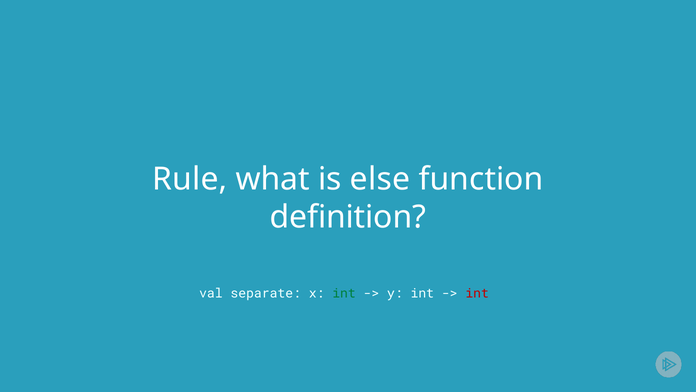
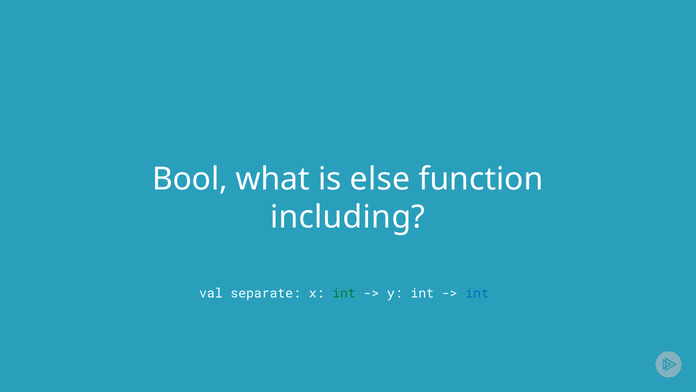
Rule: Rule -> Bool
definition: definition -> including
int at (477, 293) colour: red -> blue
